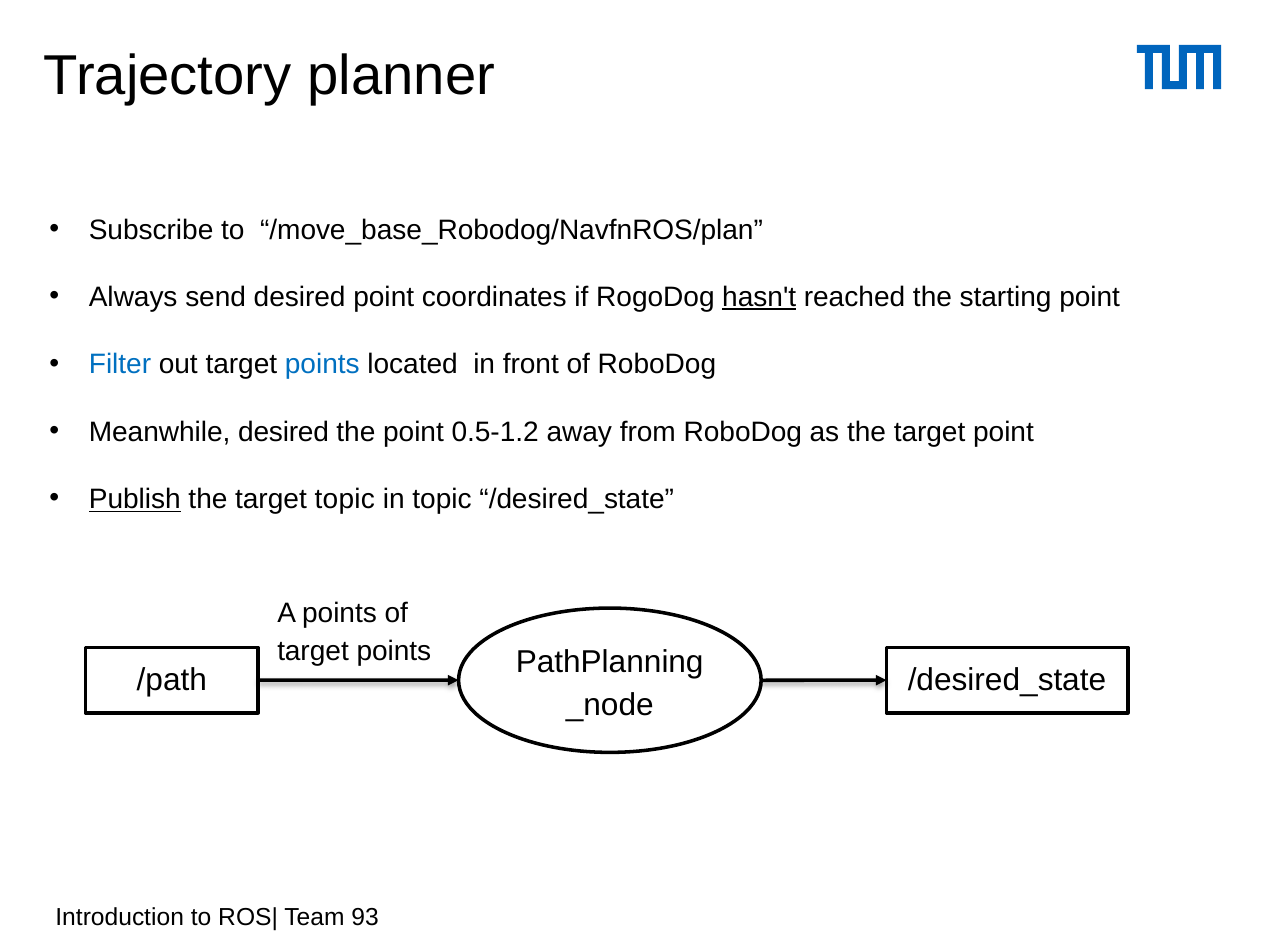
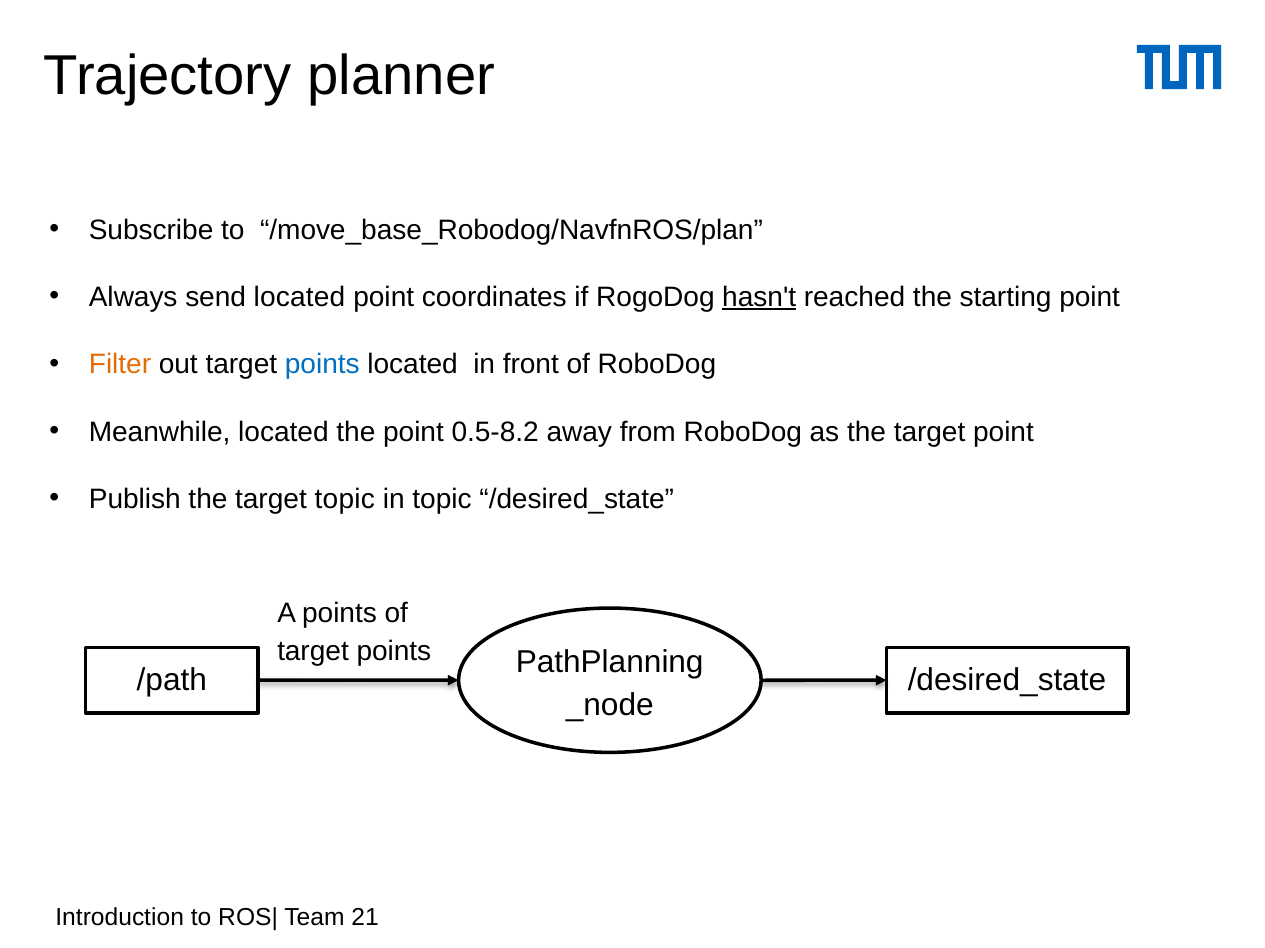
send desired: desired -> located
Filter colour: blue -> orange
Meanwhile desired: desired -> located
0.5-1.2: 0.5-1.2 -> 0.5-8.2
Publish underline: present -> none
93: 93 -> 21
